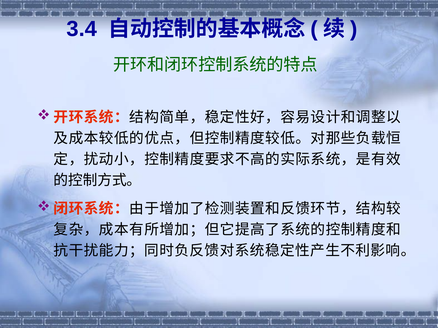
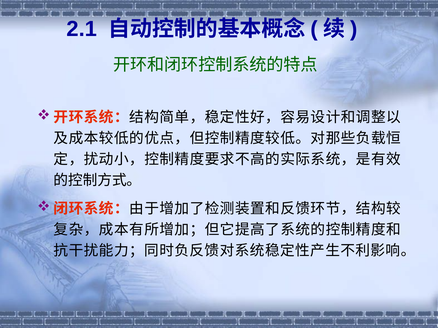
3.4: 3.4 -> 2.1
